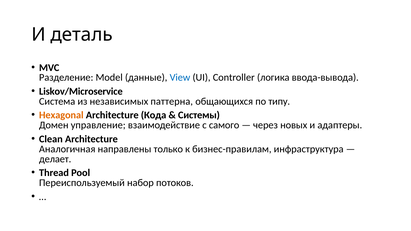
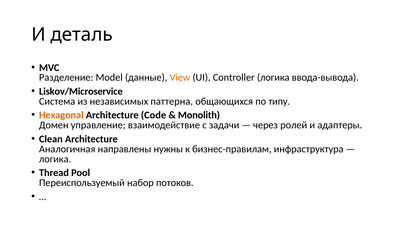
View colour: blue -> orange
Кода: Кода -> Code
Системы: Системы -> Monolith
самого: самого -> задачи
новых: новых -> ролей
только: только -> нужны
делает at (55, 159): делает -> логика
